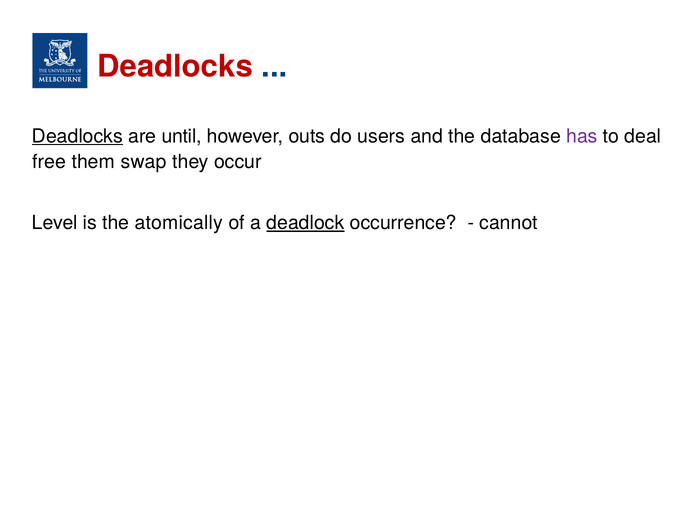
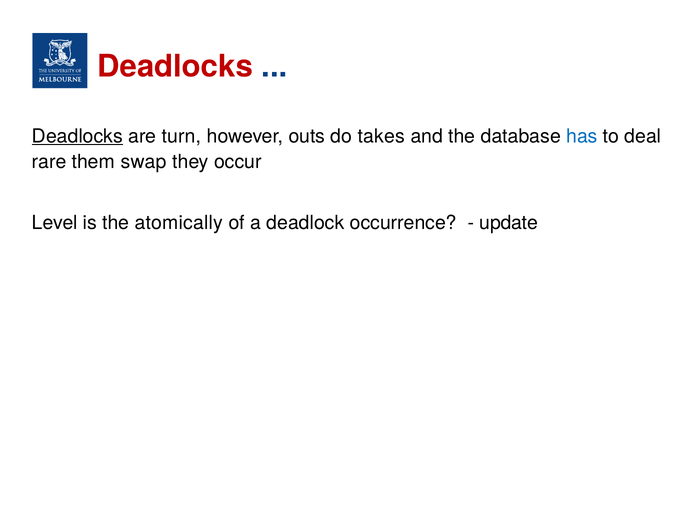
until: until -> turn
users: users -> takes
has colour: purple -> blue
free: free -> rare
deadlock underline: present -> none
cannot: cannot -> update
